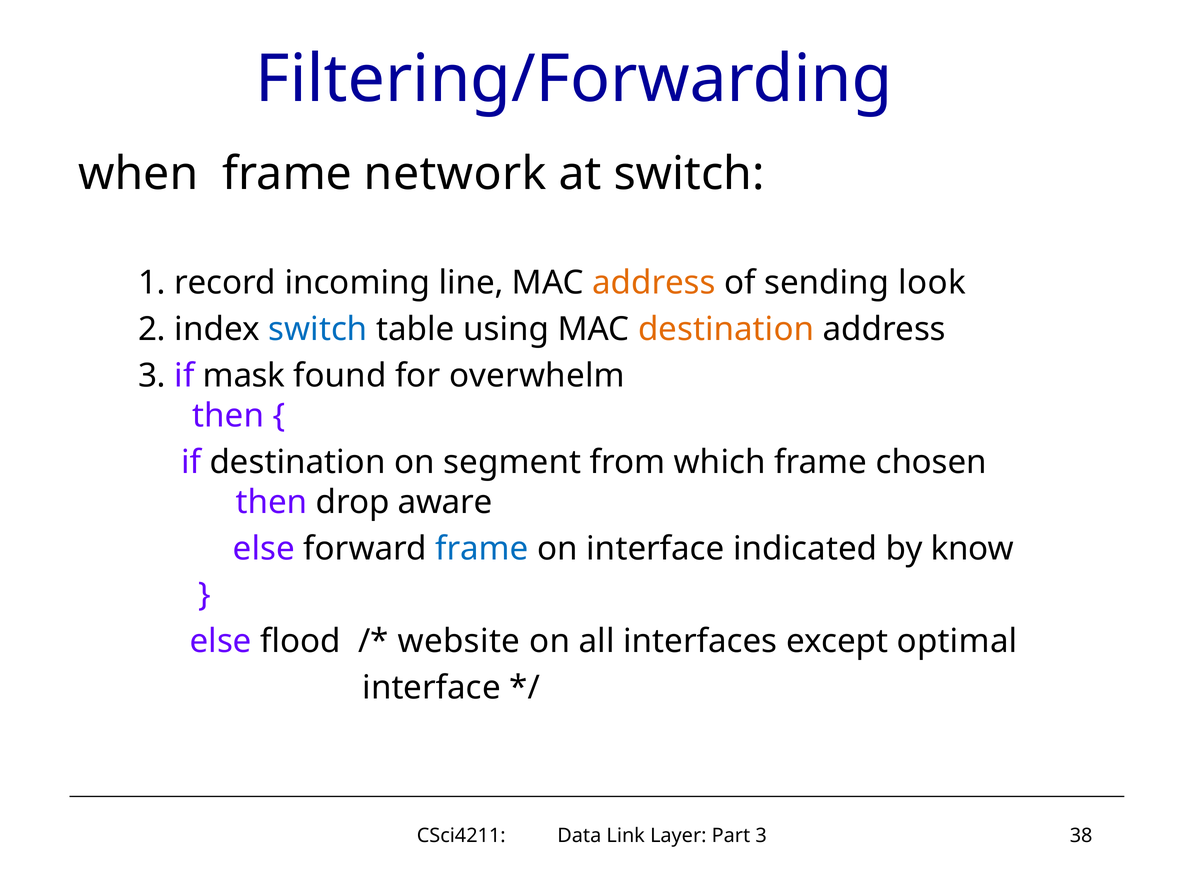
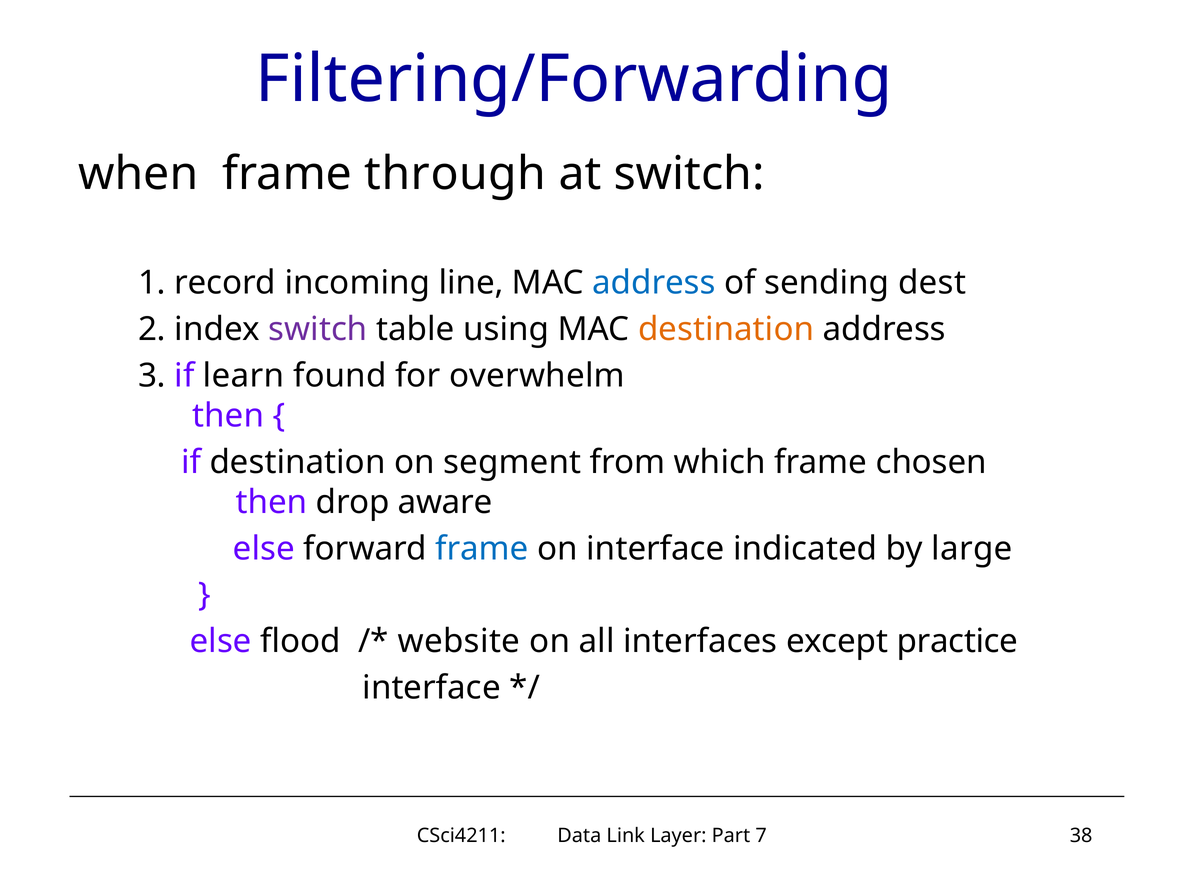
network: network -> through
address at (654, 283) colour: orange -> blue
look: look -> dest
switch at (318, 329) colour: blue -> purple
mask: mask -> learn
know: know -> large
optimal: optimal -> practice
Part 3: 3 -> 7
